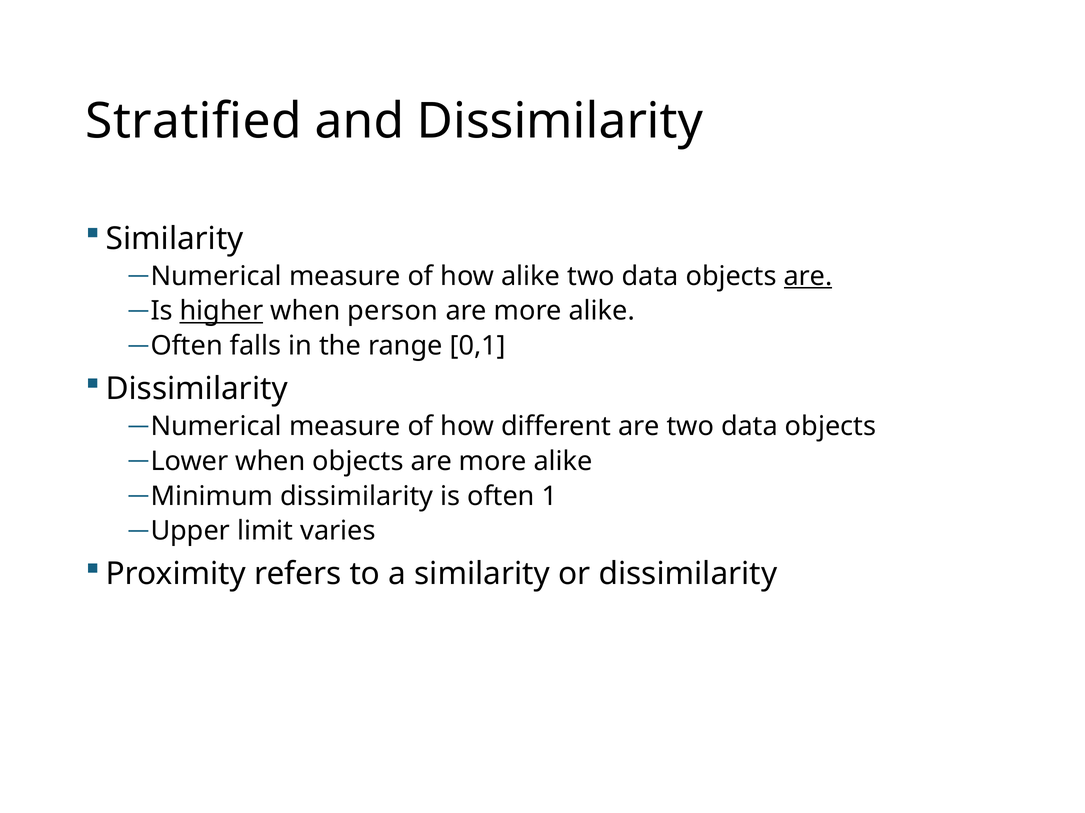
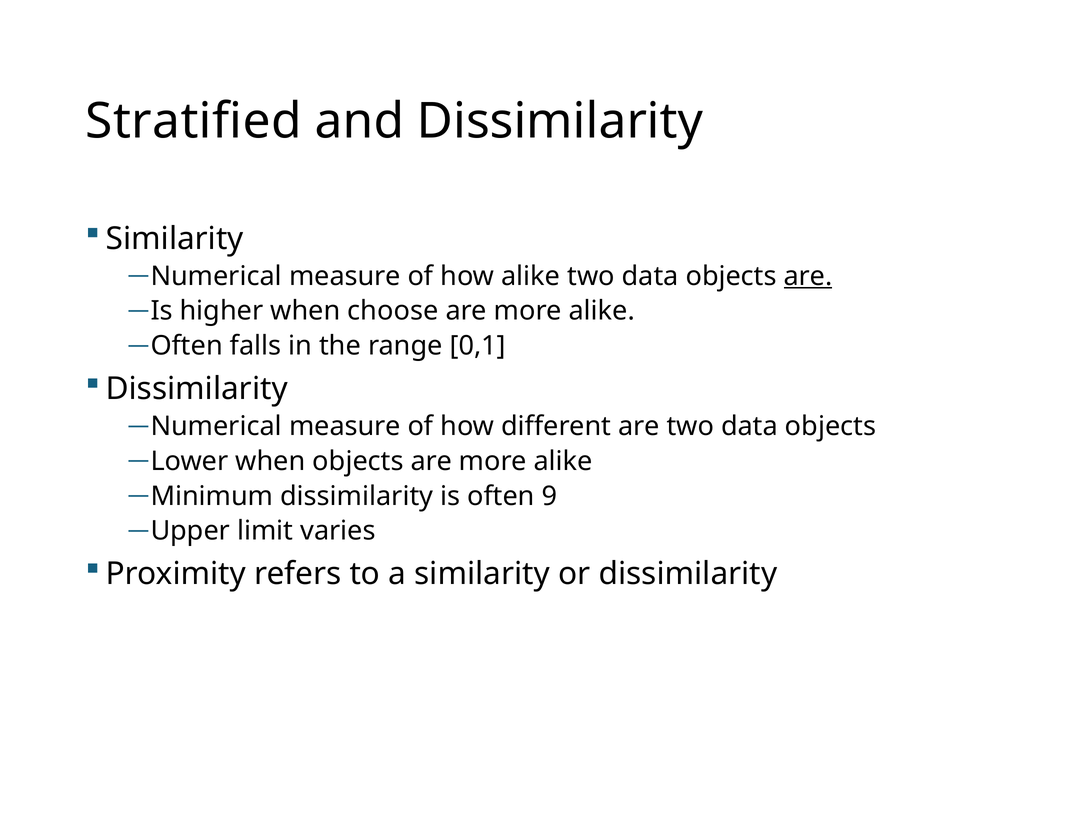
higher underline: present -> none
person: person -> choose
1: 1 -> 9
